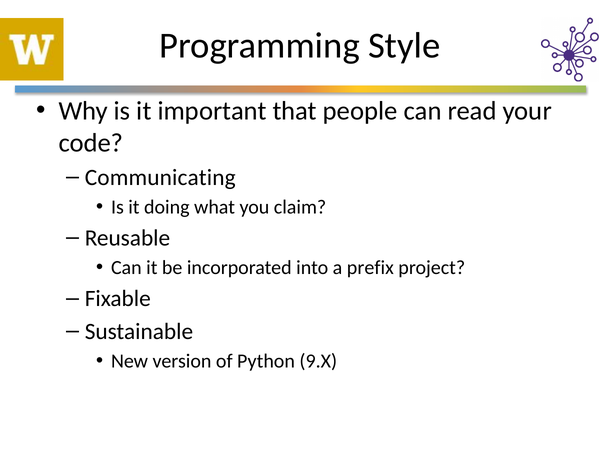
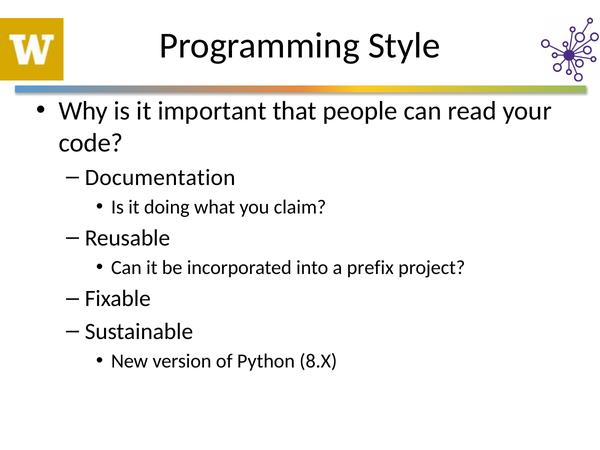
Communicating: Communicating -> Documentation
9.X: 9.X -> 8.X
